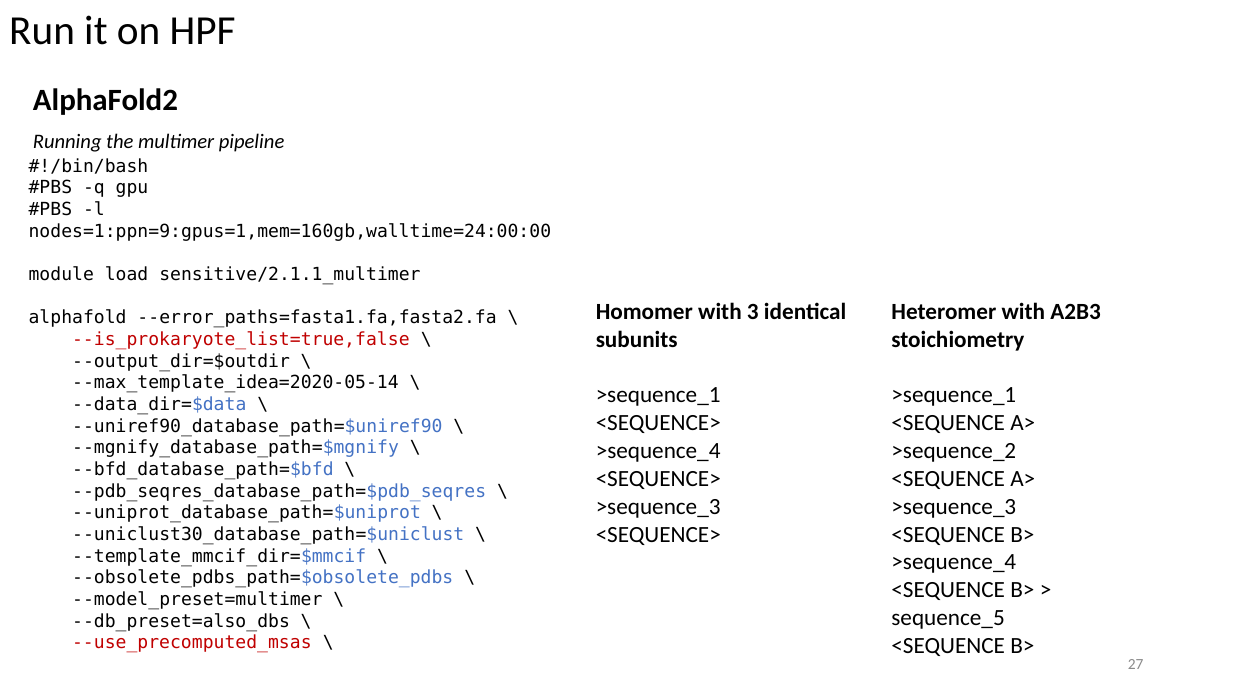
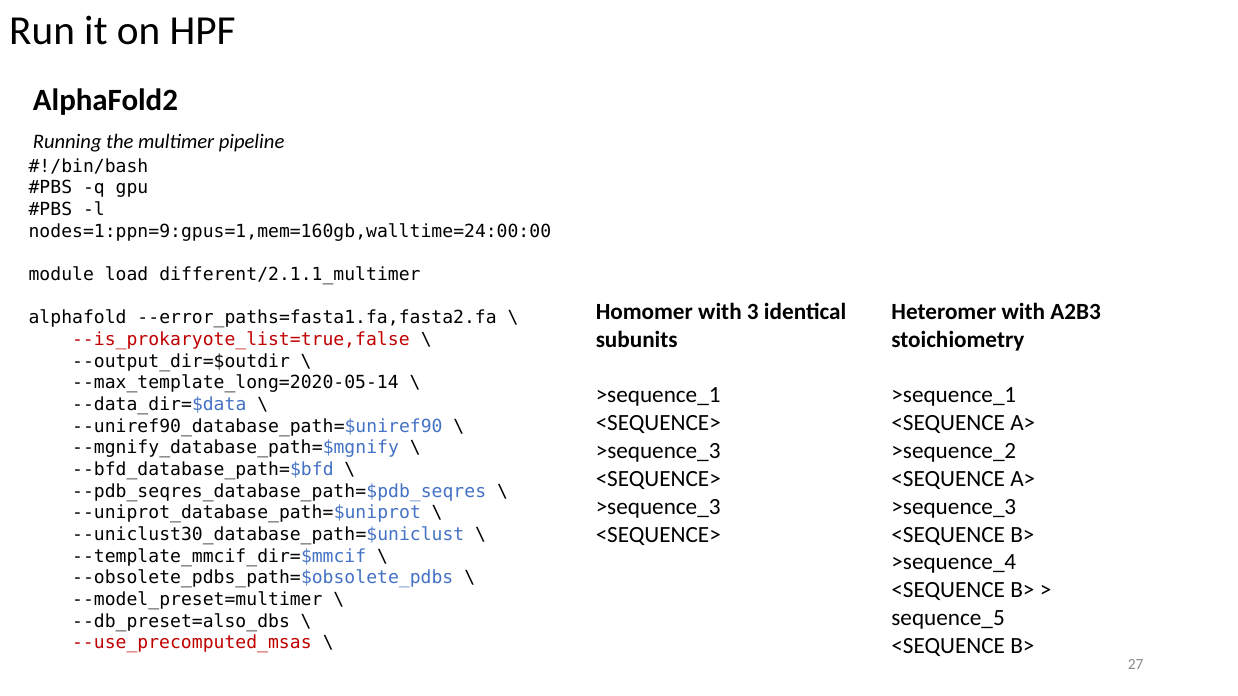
sensitive/2.1.1_multimer: sensitive/2.1.1_multimer -> different/2.1.1_multimer
--max_template_idea=2020-05-14: --max_template_idea=2020-05-14 -> --max_template_long=2020-05-14
>sequence_4 at (658, 451): >sequence_4 -> >sequence_3
